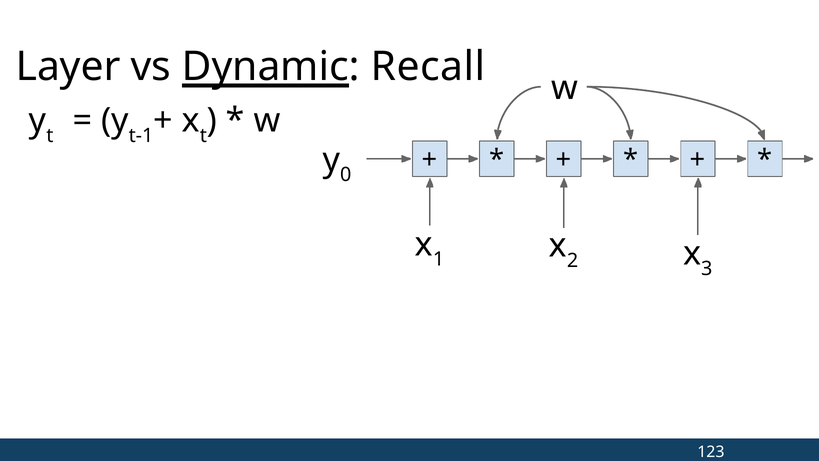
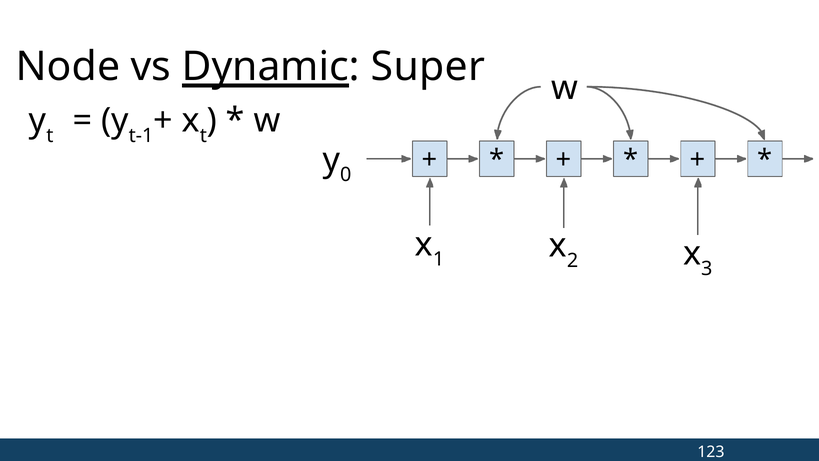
Layer: Layer -> Node
Recall: Recall -> Super
